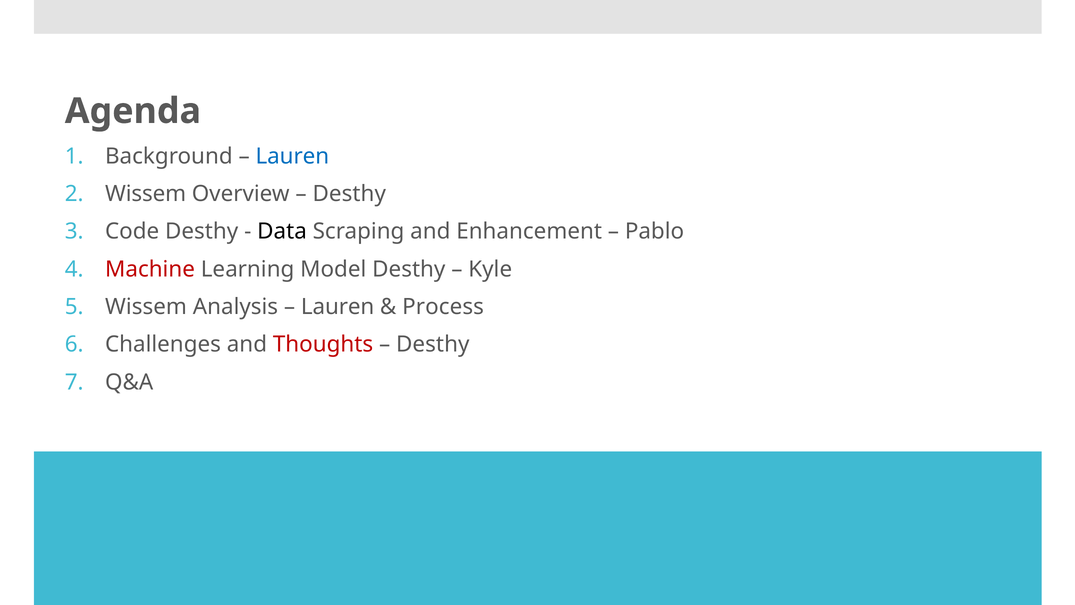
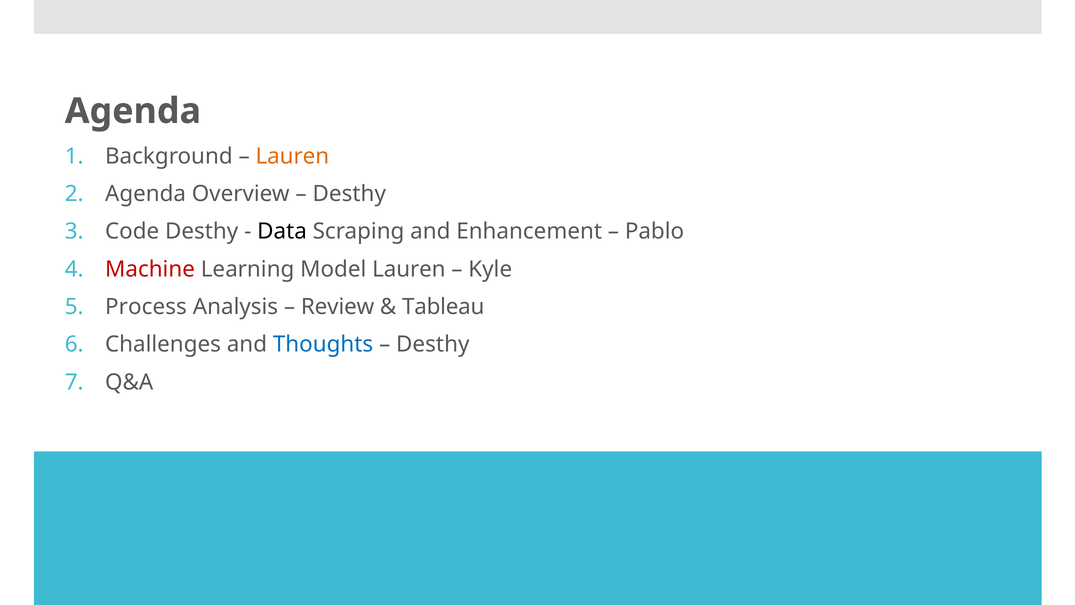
Lauren at (292, 156) colour: blue -> orange
Wissem at (146, 194): Wissem -> Agenda
Model Desthy: Desthy -> Lauren
Wissem at (146, 307): Wissem -> Process
Lauren at (338, 307): Lauren -> Review
Process: Process -> Tableau
Thoughts colour: red -> blue
